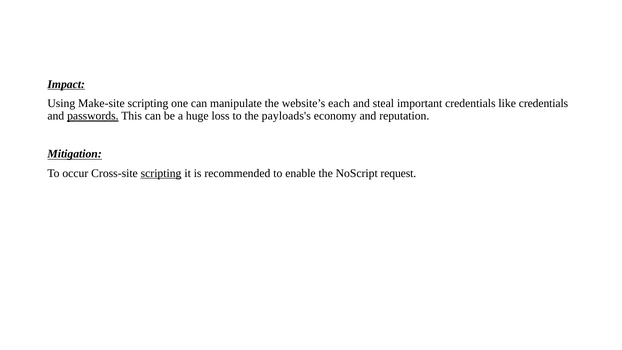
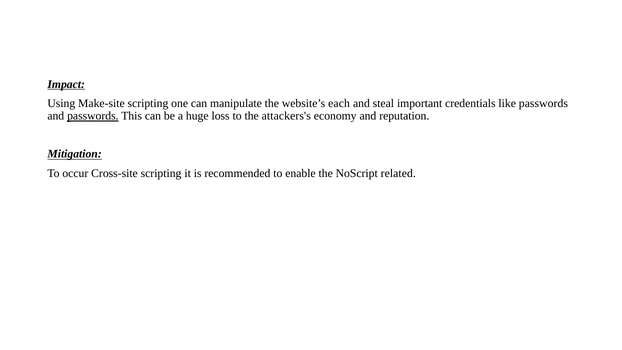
like credentials: credentials -> passwords
payloads's: payloads's -> attackers's
scripting at (161, 173) underline: present -> none
request: request -> related
